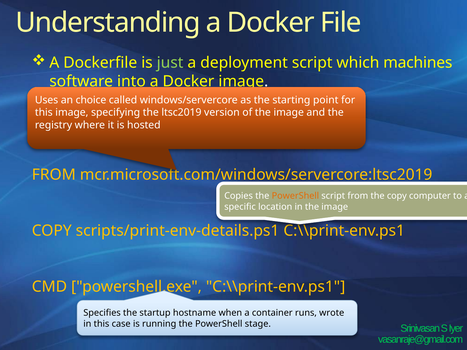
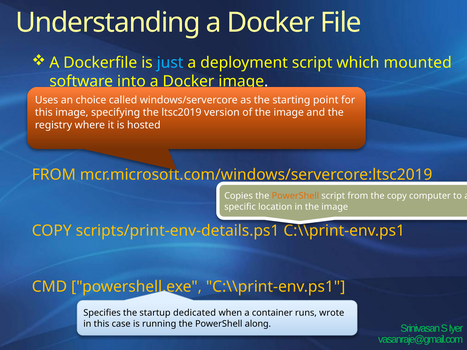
just colour: light green -> light blue
machines: machines -> mounted
hostname: hostname -> dedicated
stage: stage -> along
